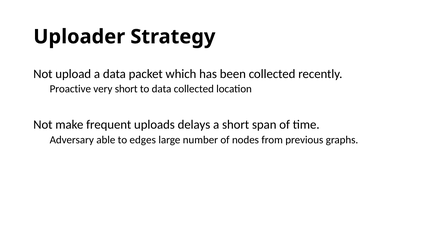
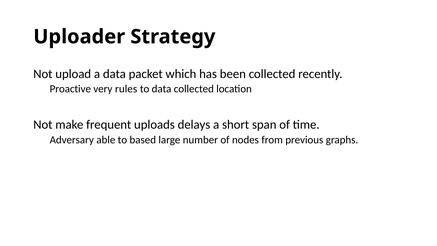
very short: short -> rules
edges: edges -> based
